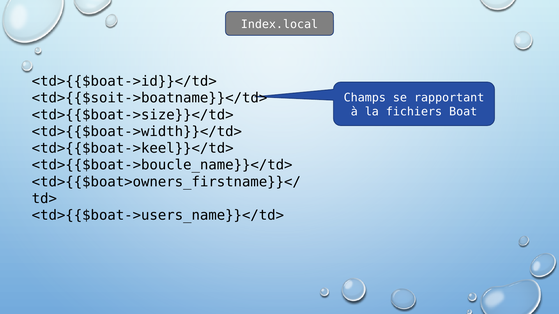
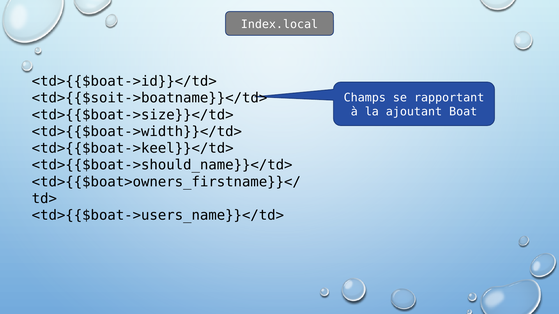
fichiers: fichiers -> ajoutant
<td>{{$boat->boucle_name}}</td>: <td>{{$boat->boucle_name}}</td> -> <td>{{$boat->should_name}}</td>
